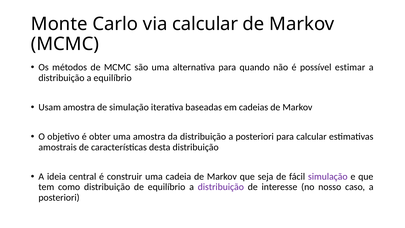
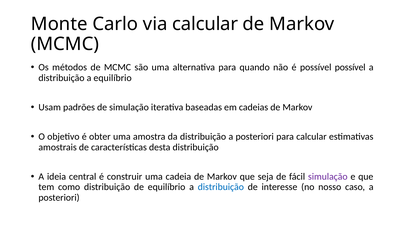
possível estimar: estimar -> possível
Usam amostra: amostra -> padrões
distribuição at (221, 187) colour: purple -> blue
